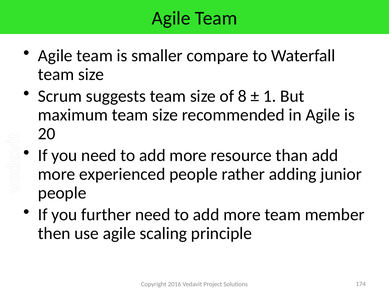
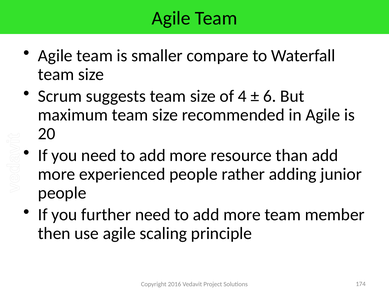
8: 8 -> 4
1: 1 -> 6
